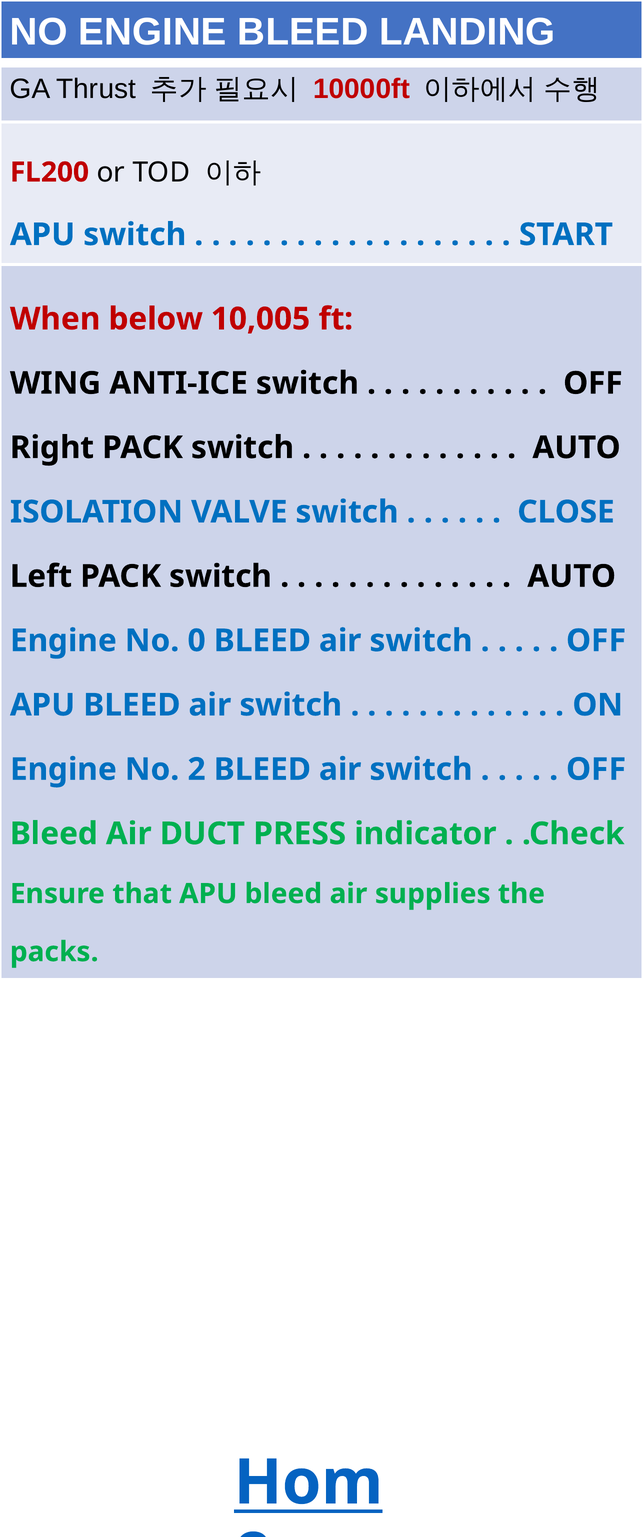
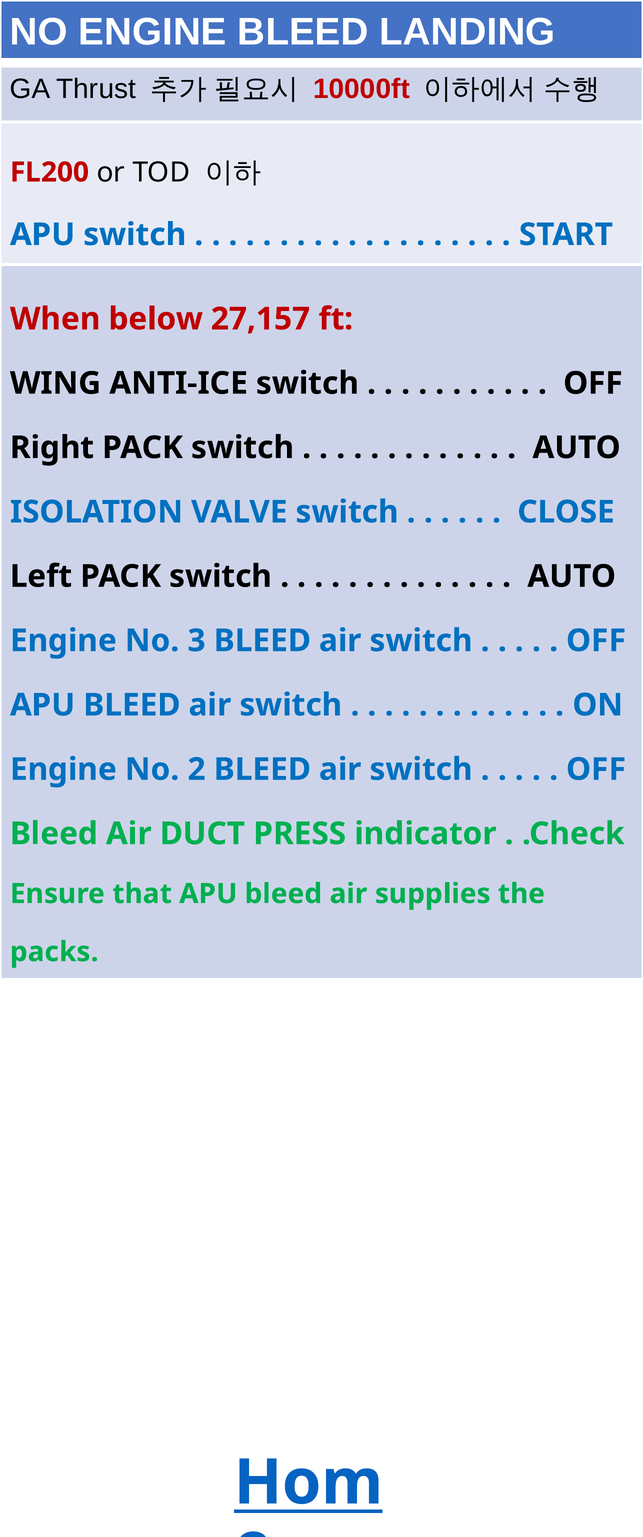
10,005: 10,005 -> 27,157
0: 0 -> 3
